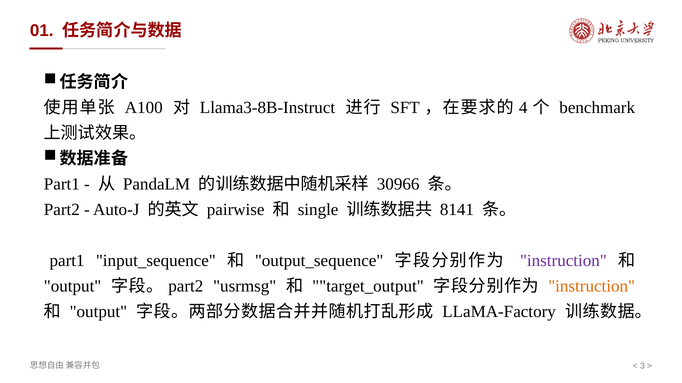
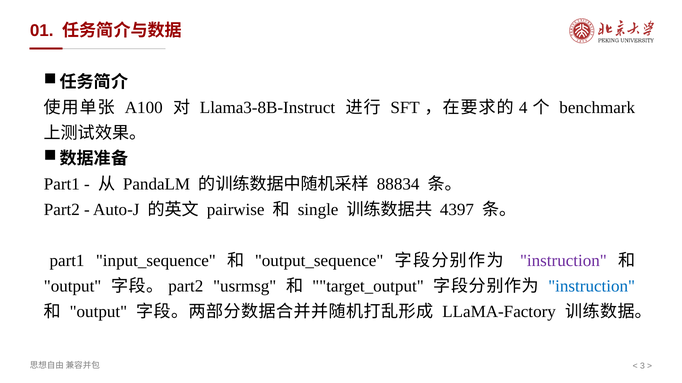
30966: 30966 -> 88834
8141: 8141 -> 4397
instruction at (592, 287) colour: orange -> blue
